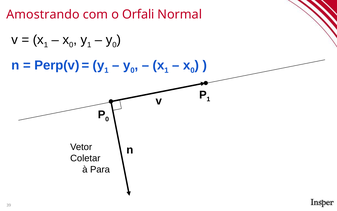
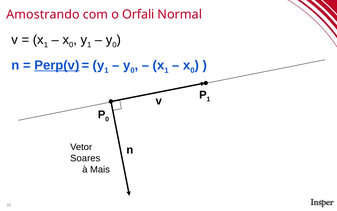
Perp(v underline: none -> present
Coletar: Coletar -> Soares
Para: Para -> Mais
